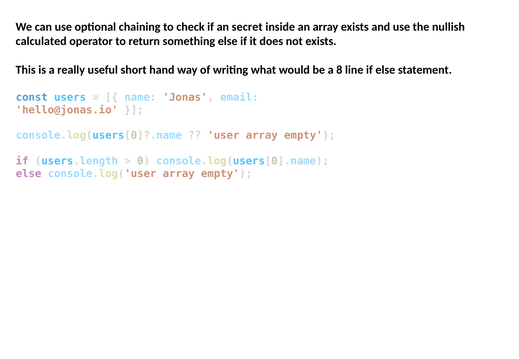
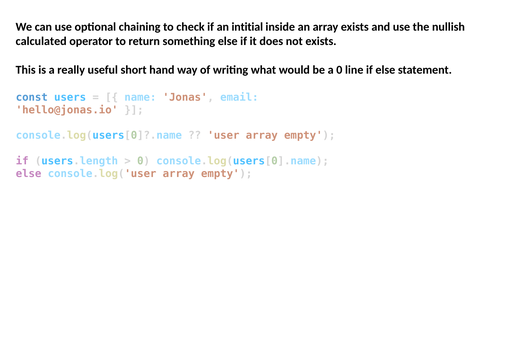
secret: secret -> intitial
a 8: 8 -> 0
